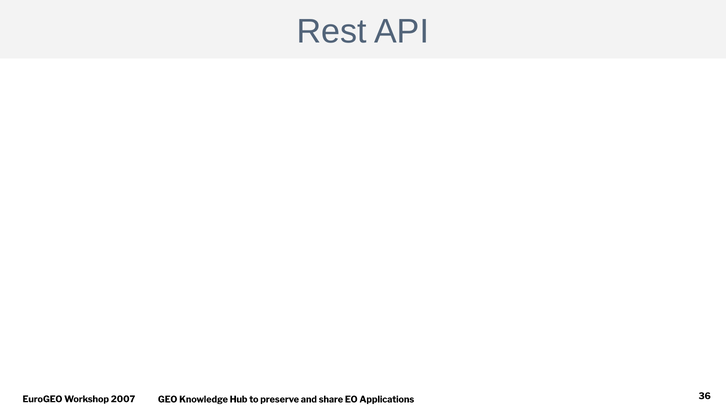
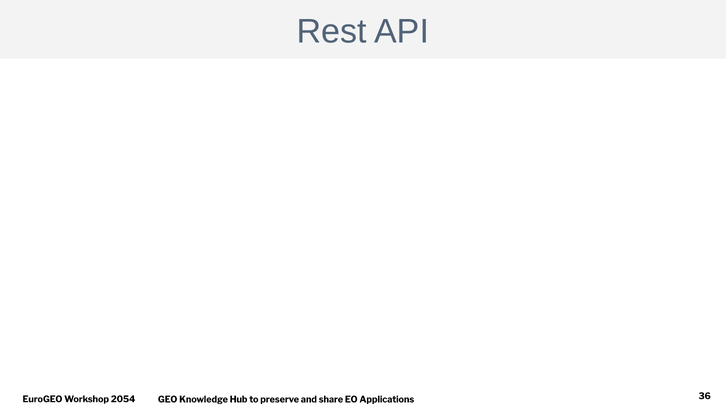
2007: 2007 -> 2054
